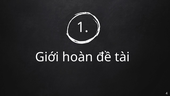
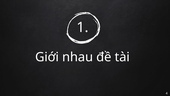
hoàn: hoàn -> nhau
